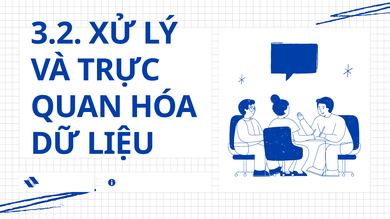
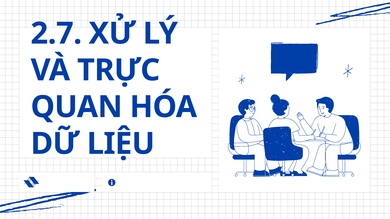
3.2: 3.2 -> 2.7
